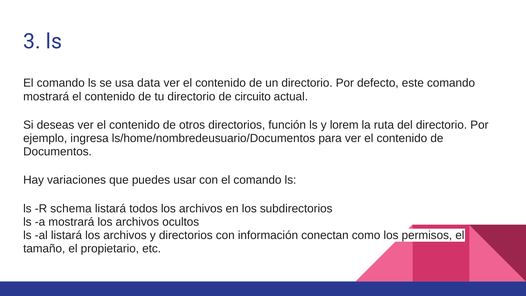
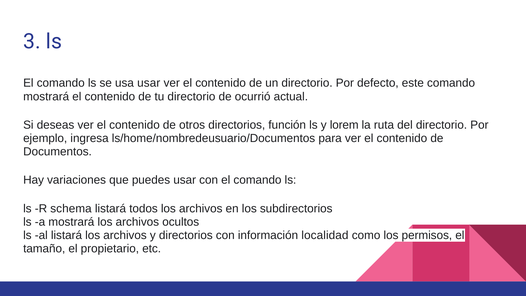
usa data: data -> usar
circuito: circuito -> ocurrió
conectan: conectan -> localidad
